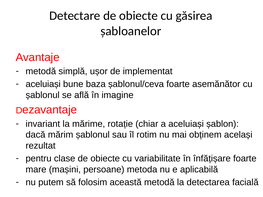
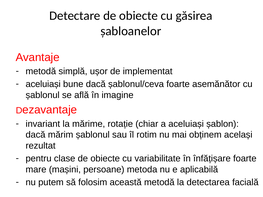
bune baza: baza -> dacă
